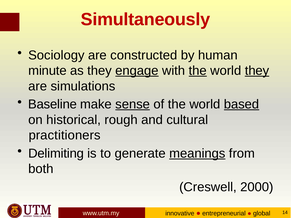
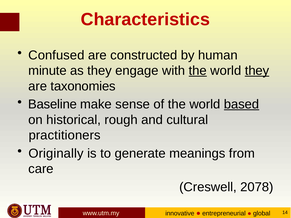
Simultaneously: Simultaneously -> Characteristics
Sociology: Sociology -> Confused
engage underline: present -> none
simulations: simulations -> taxonomies
sense underline: present -> none
Delimiting: Delimiting -> Originally
meanings underline: present -> none
both: both -> care
2000: 2000 -> 2078
